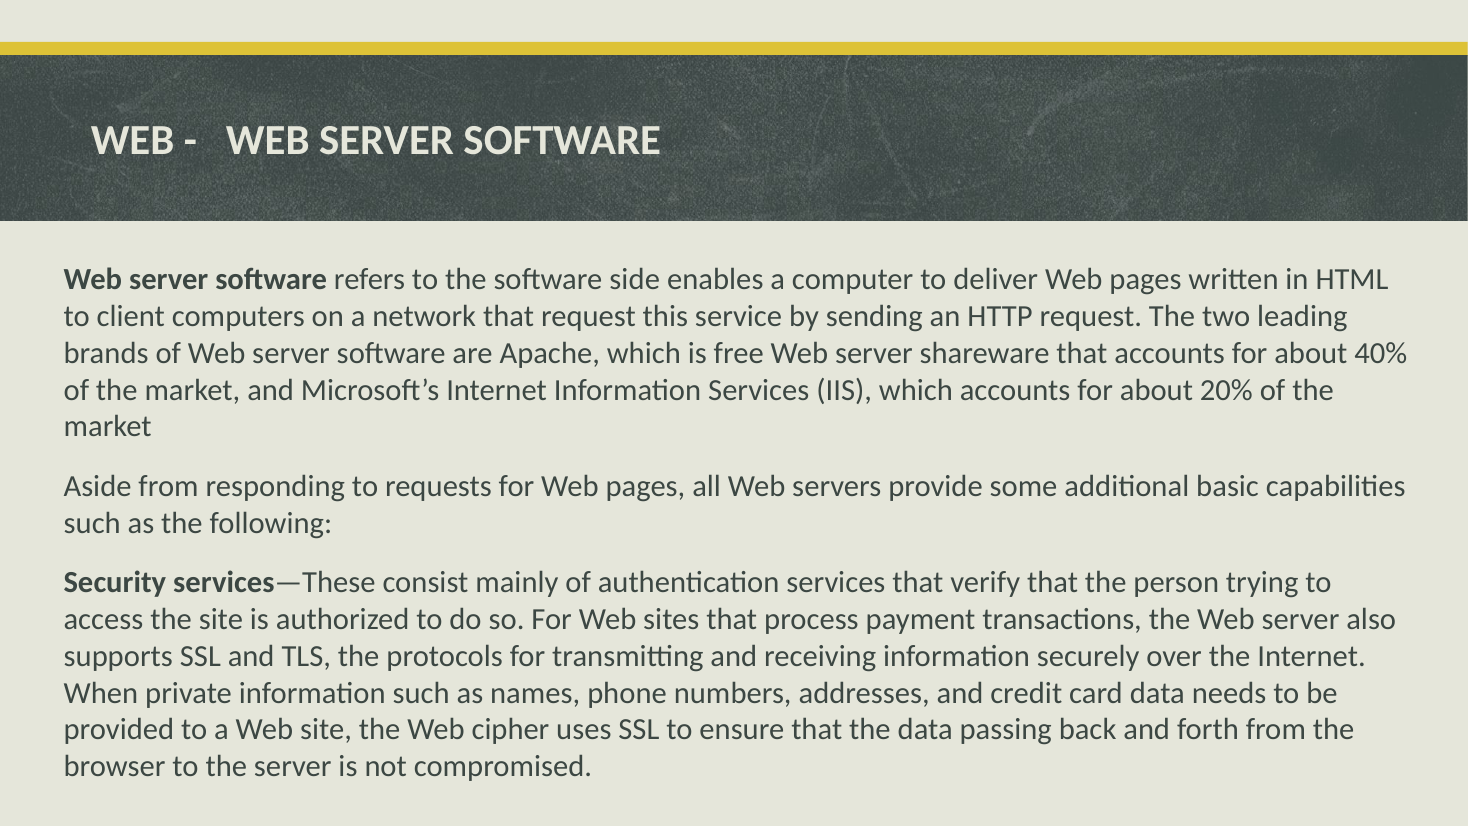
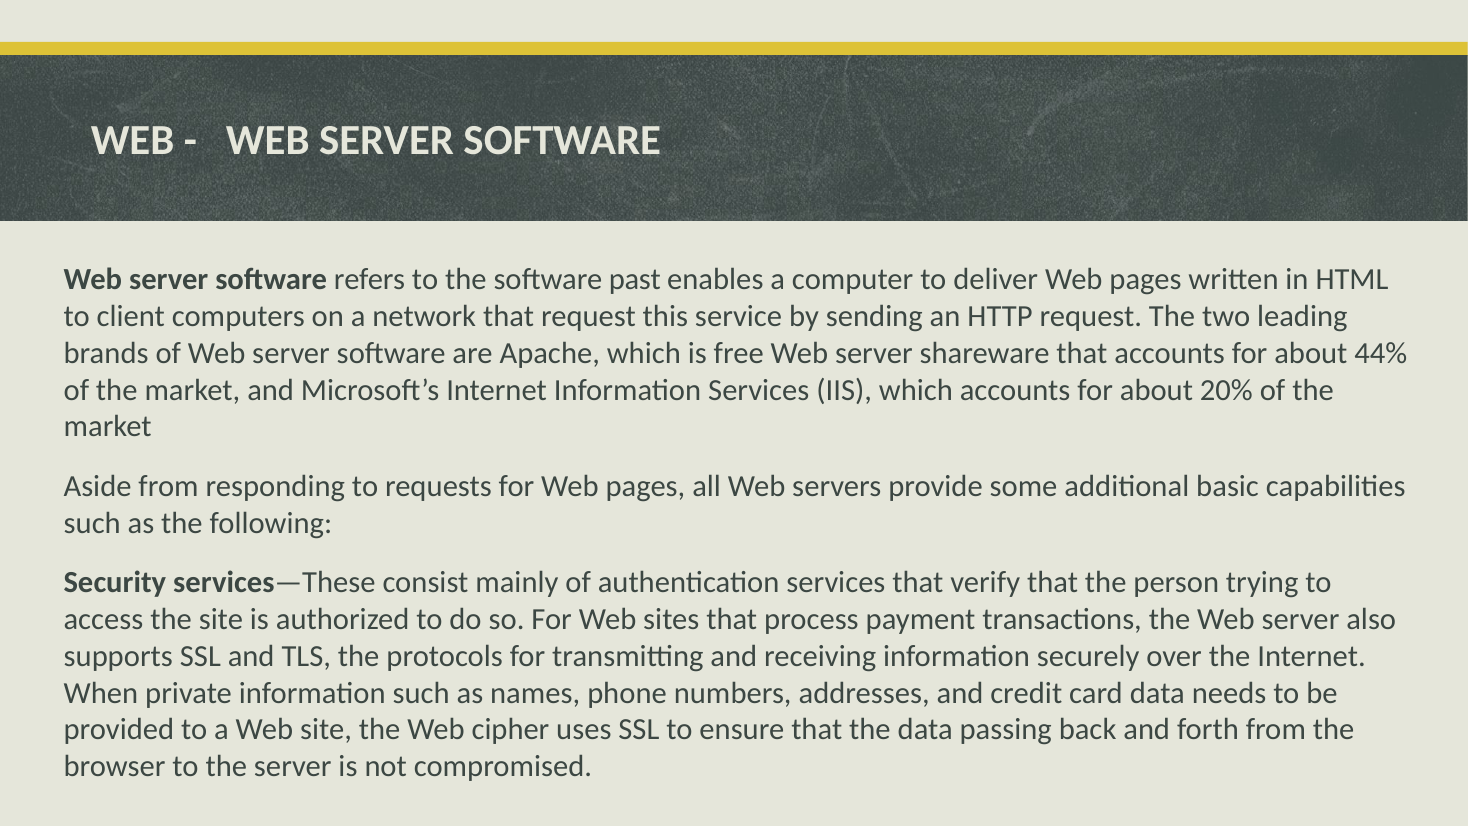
side: side -> past
40%: 40% -> 44%
